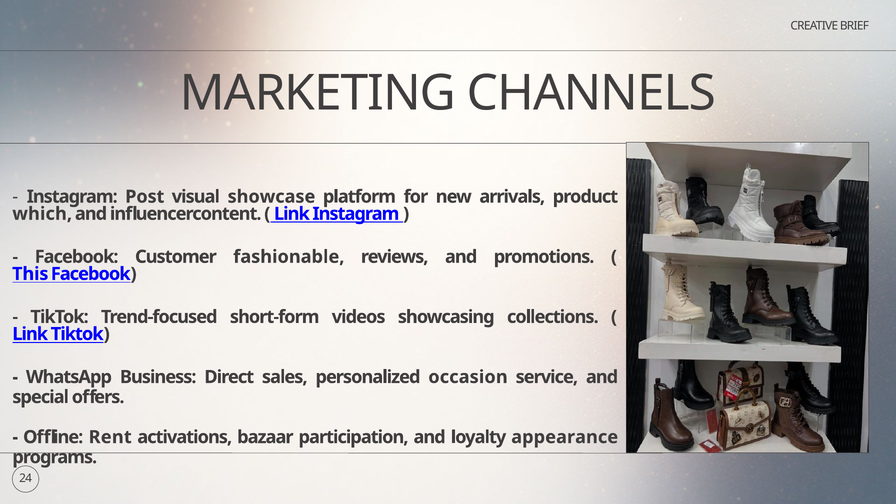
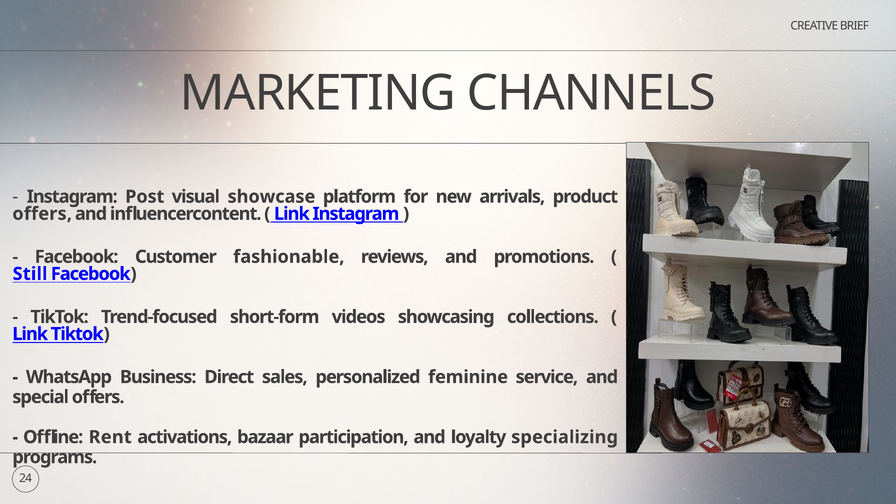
which at (42, 214): which -> offers
This: This -> Still
occasion: occasion -> feminine
appearance: appearance -> specializing
